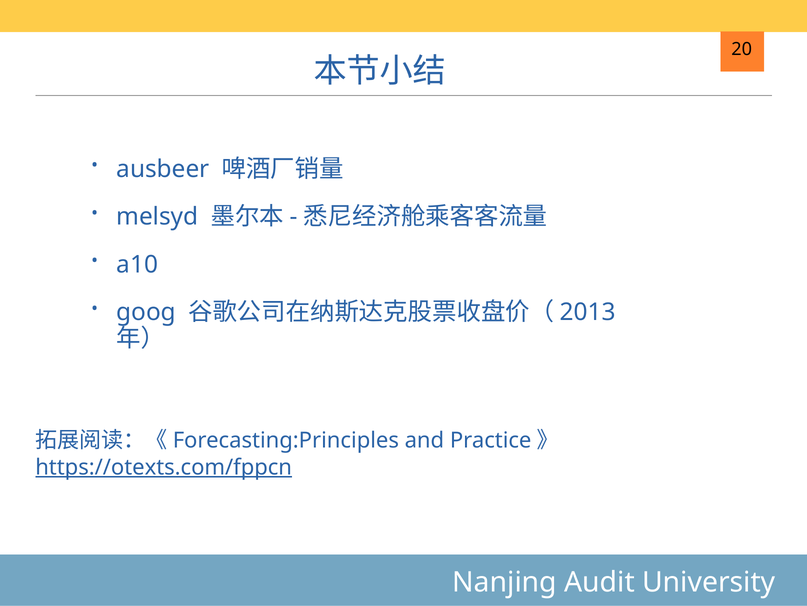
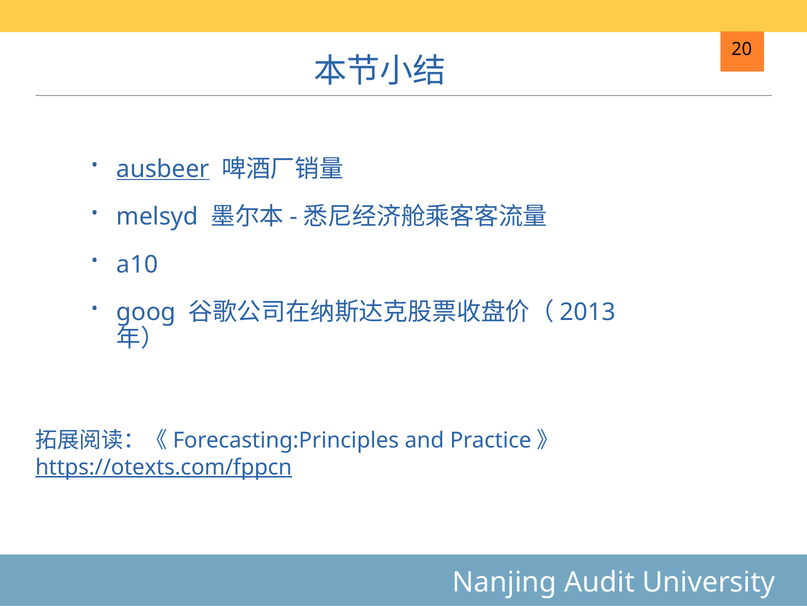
ausbeer underline: none -> present
